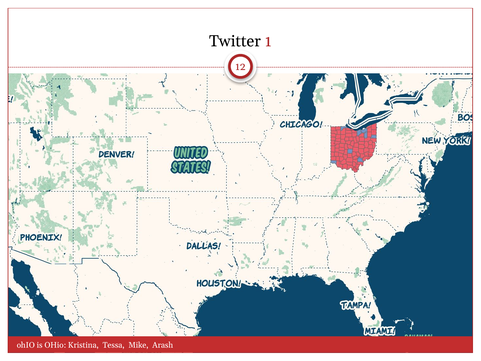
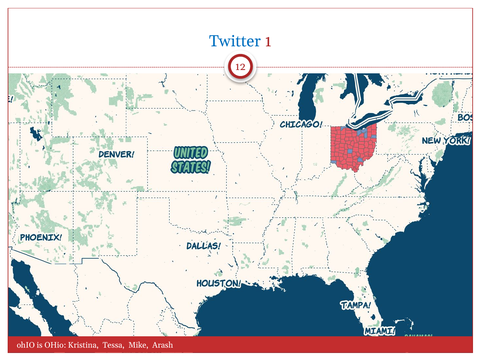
Twitter colour: black -> blue
